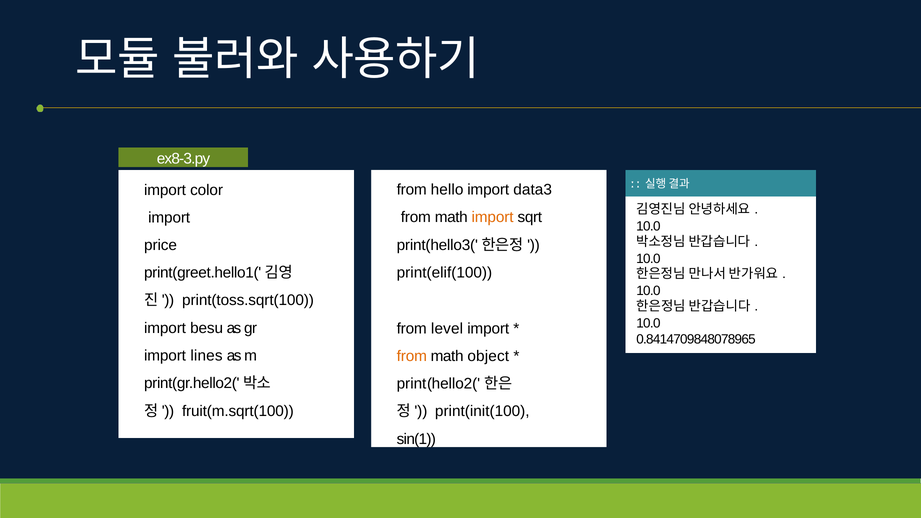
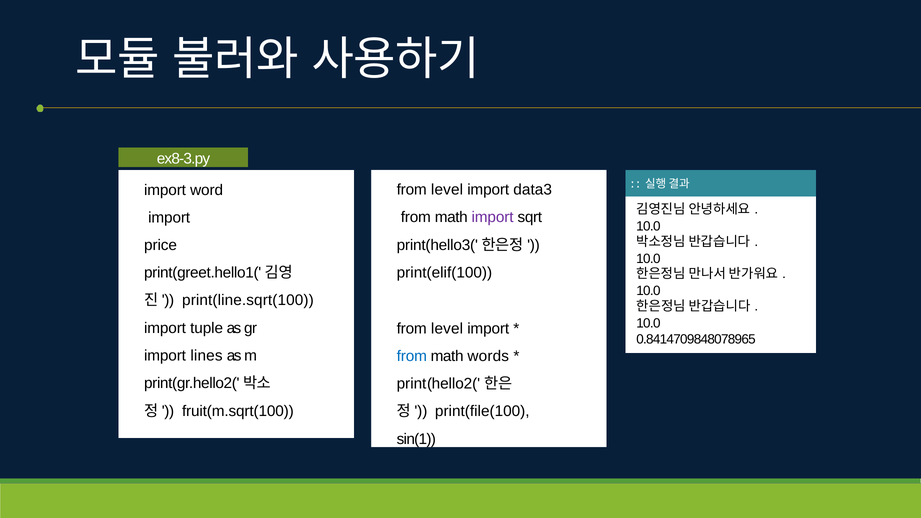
hello at (447, 190): hello -> level
color: color -> word
import at (493, 217) colour: orange -> purple
print(toss.sqrt(100: print(toss.sqrt(100 -> print(line.sqrt(100
besu: besu -> tuple
from at (412, 356) colour: orange -> blue
object: object -> words
print(init(100: print(init(100 -> print(file(100
